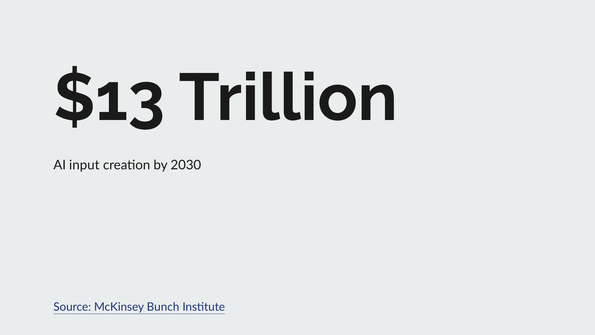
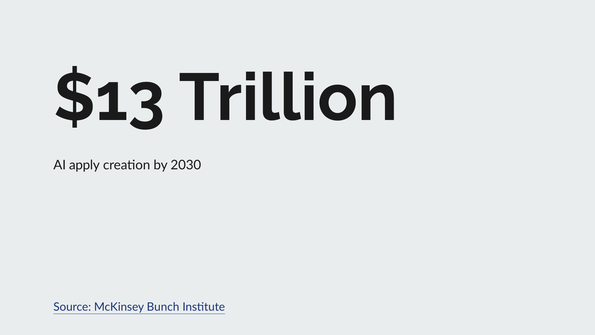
input: input -> apply
